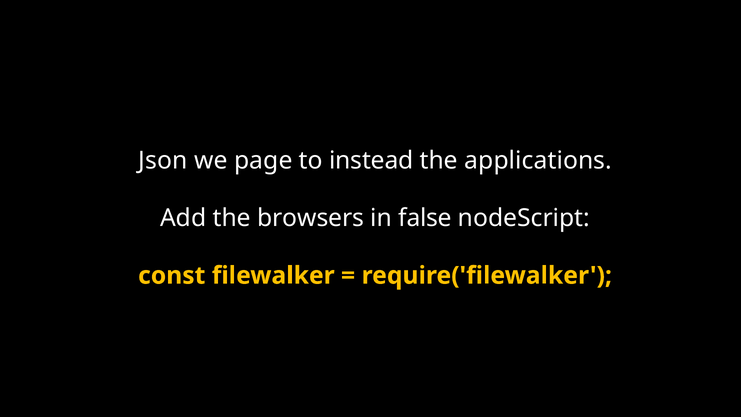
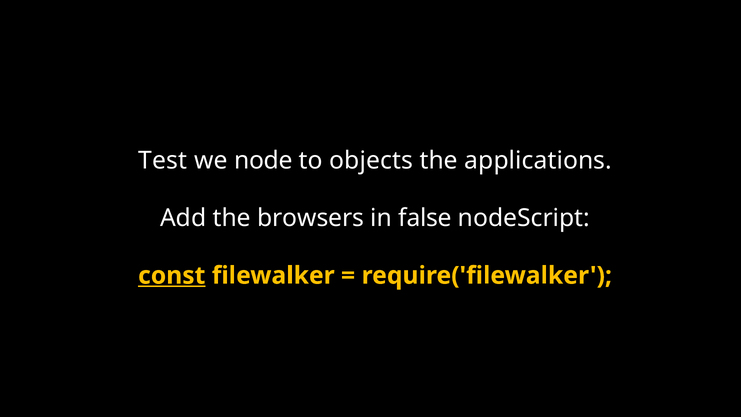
Json: Json -> Test
page: page -> node
instead: instead -> objects
const underline: none -> present
